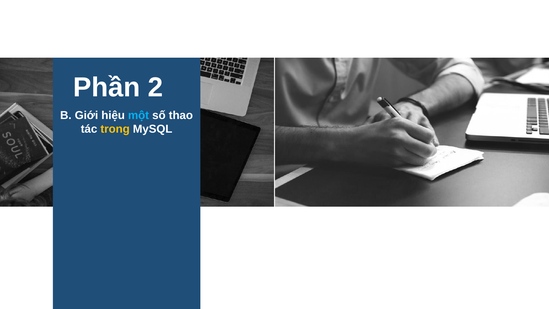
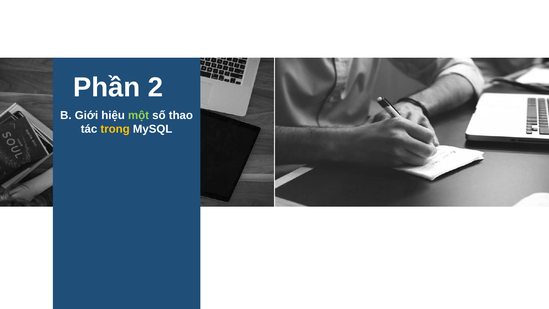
một colour: light blue -> light green
